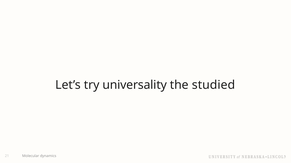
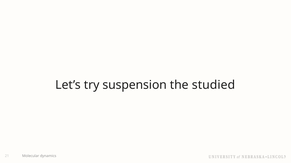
universality: universality -> suspension
